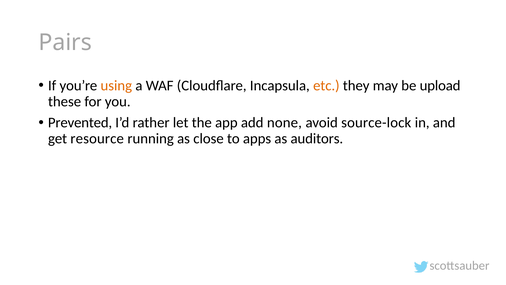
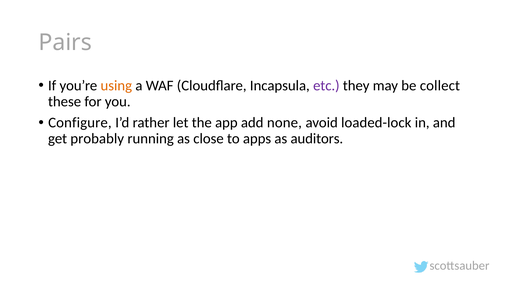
etc colour: orange -> purple
upload: upload -> collect
Prevented: Prevented -> Configure
source-lock: source-lock -> loaded-lock
resource: resource -> probably
